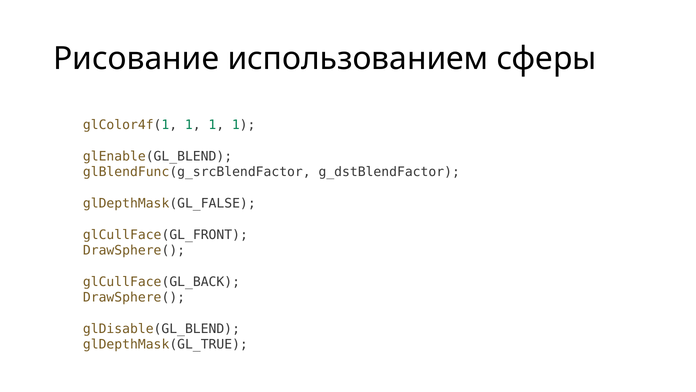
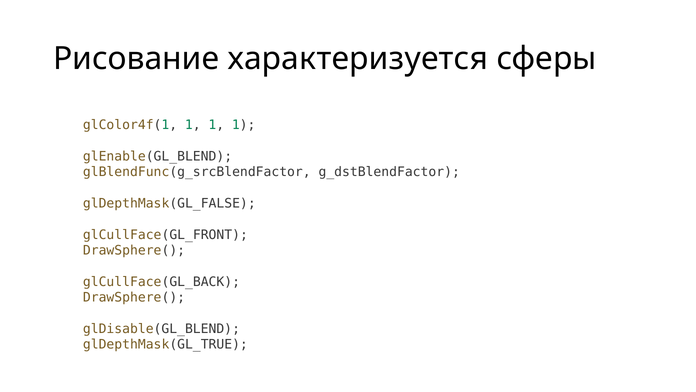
использованием: использованием -> характеризуется
